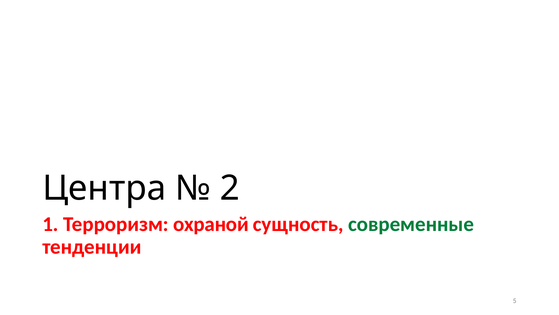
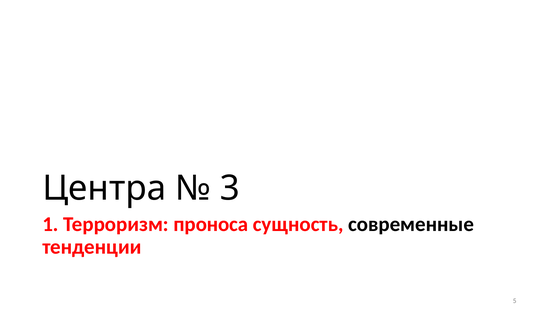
2: 2 -> 3
охраной: охраной -> проноса
современные colour: green -> black
